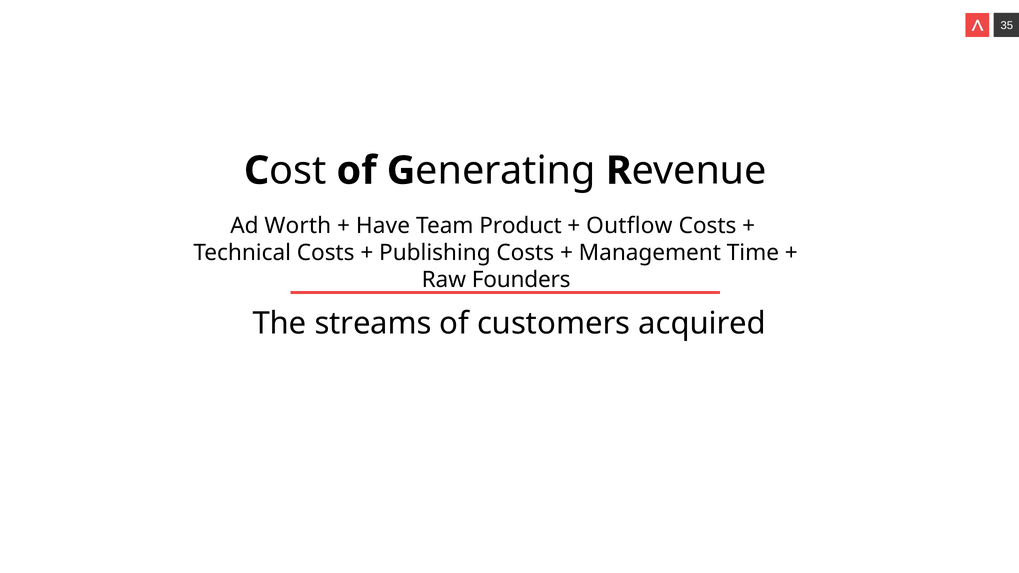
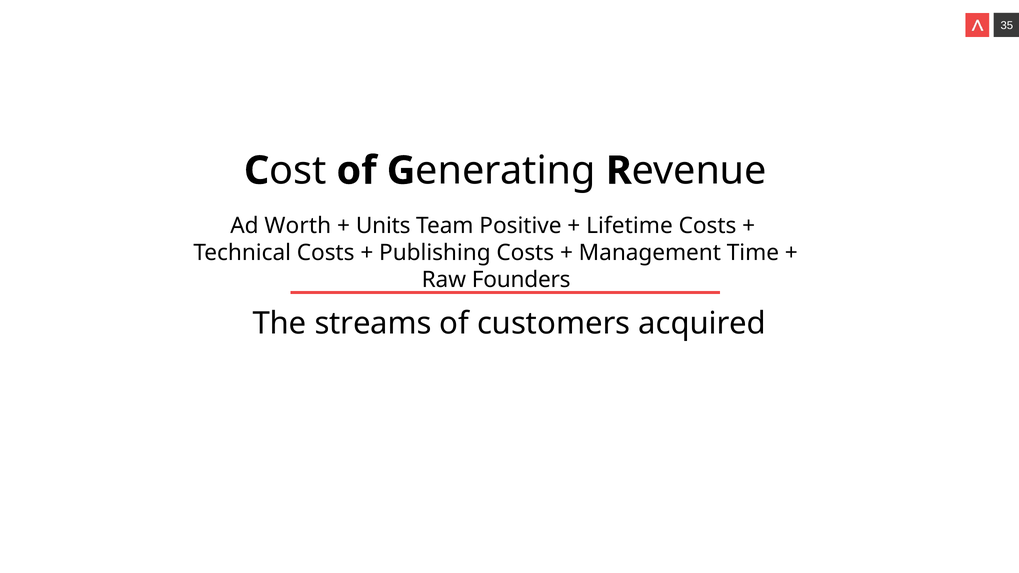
Have: Have -> Units
Product: Product -> Positive
Outflow: Outflow -> Lifetime
